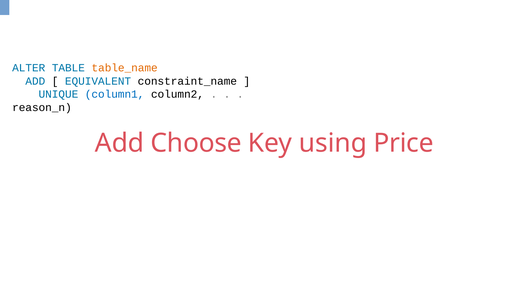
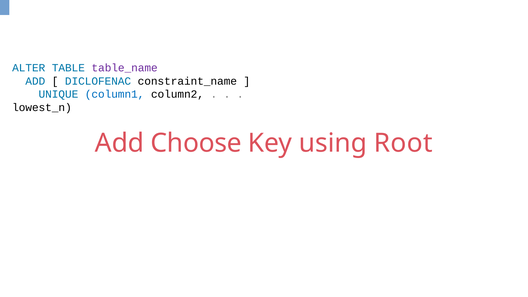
table_name colour: orange -> purple
EQUIVALENT: EQUIVALENT -> DICLOFENAC
reason_n: reason_n -> lowest_n
Price: Price -> Root
